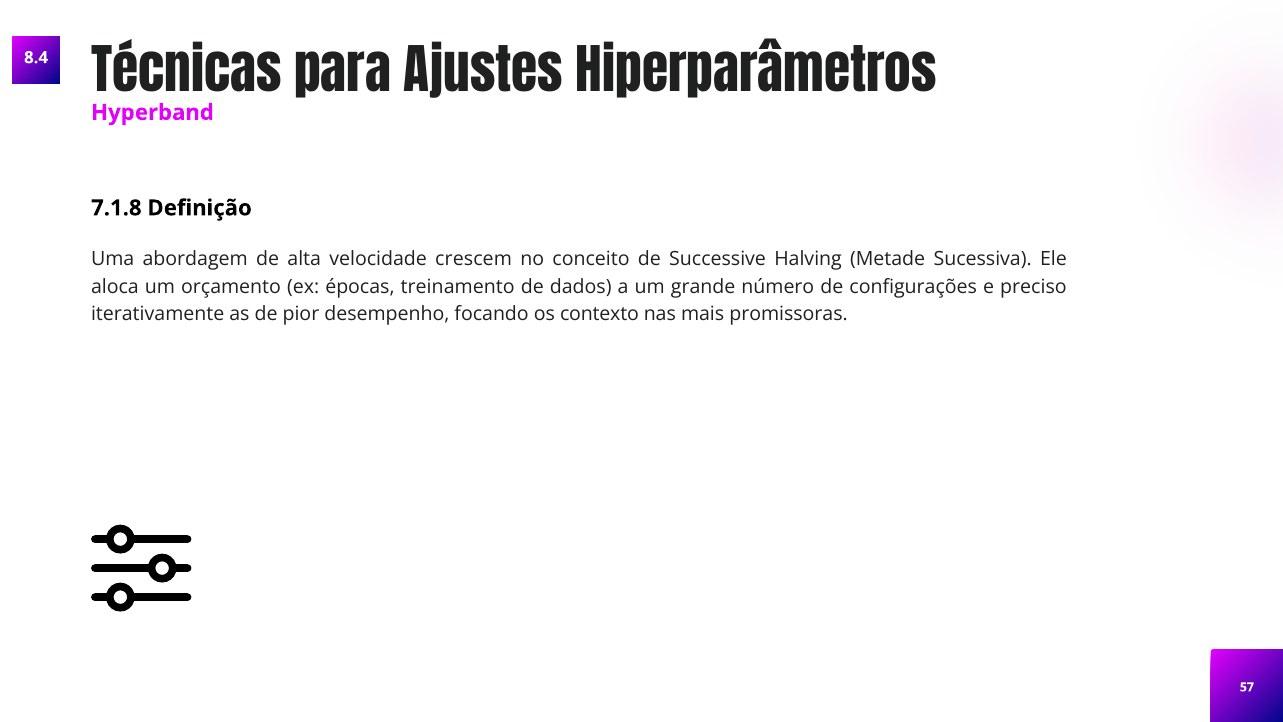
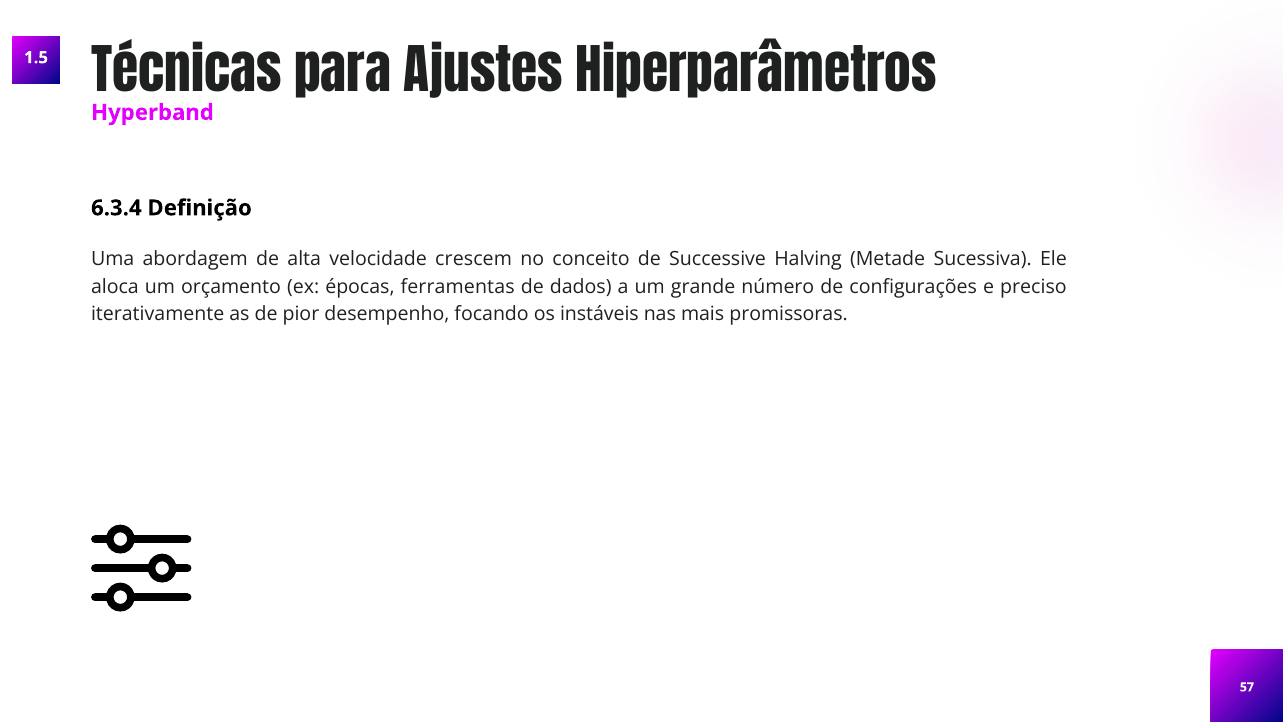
8.4: 8.4 -> 1.5
7.1.8: 7.1.8 -> 6.3.4
treinamento: treinamento -> ferramentas
contexto: contexto -> instáveis
